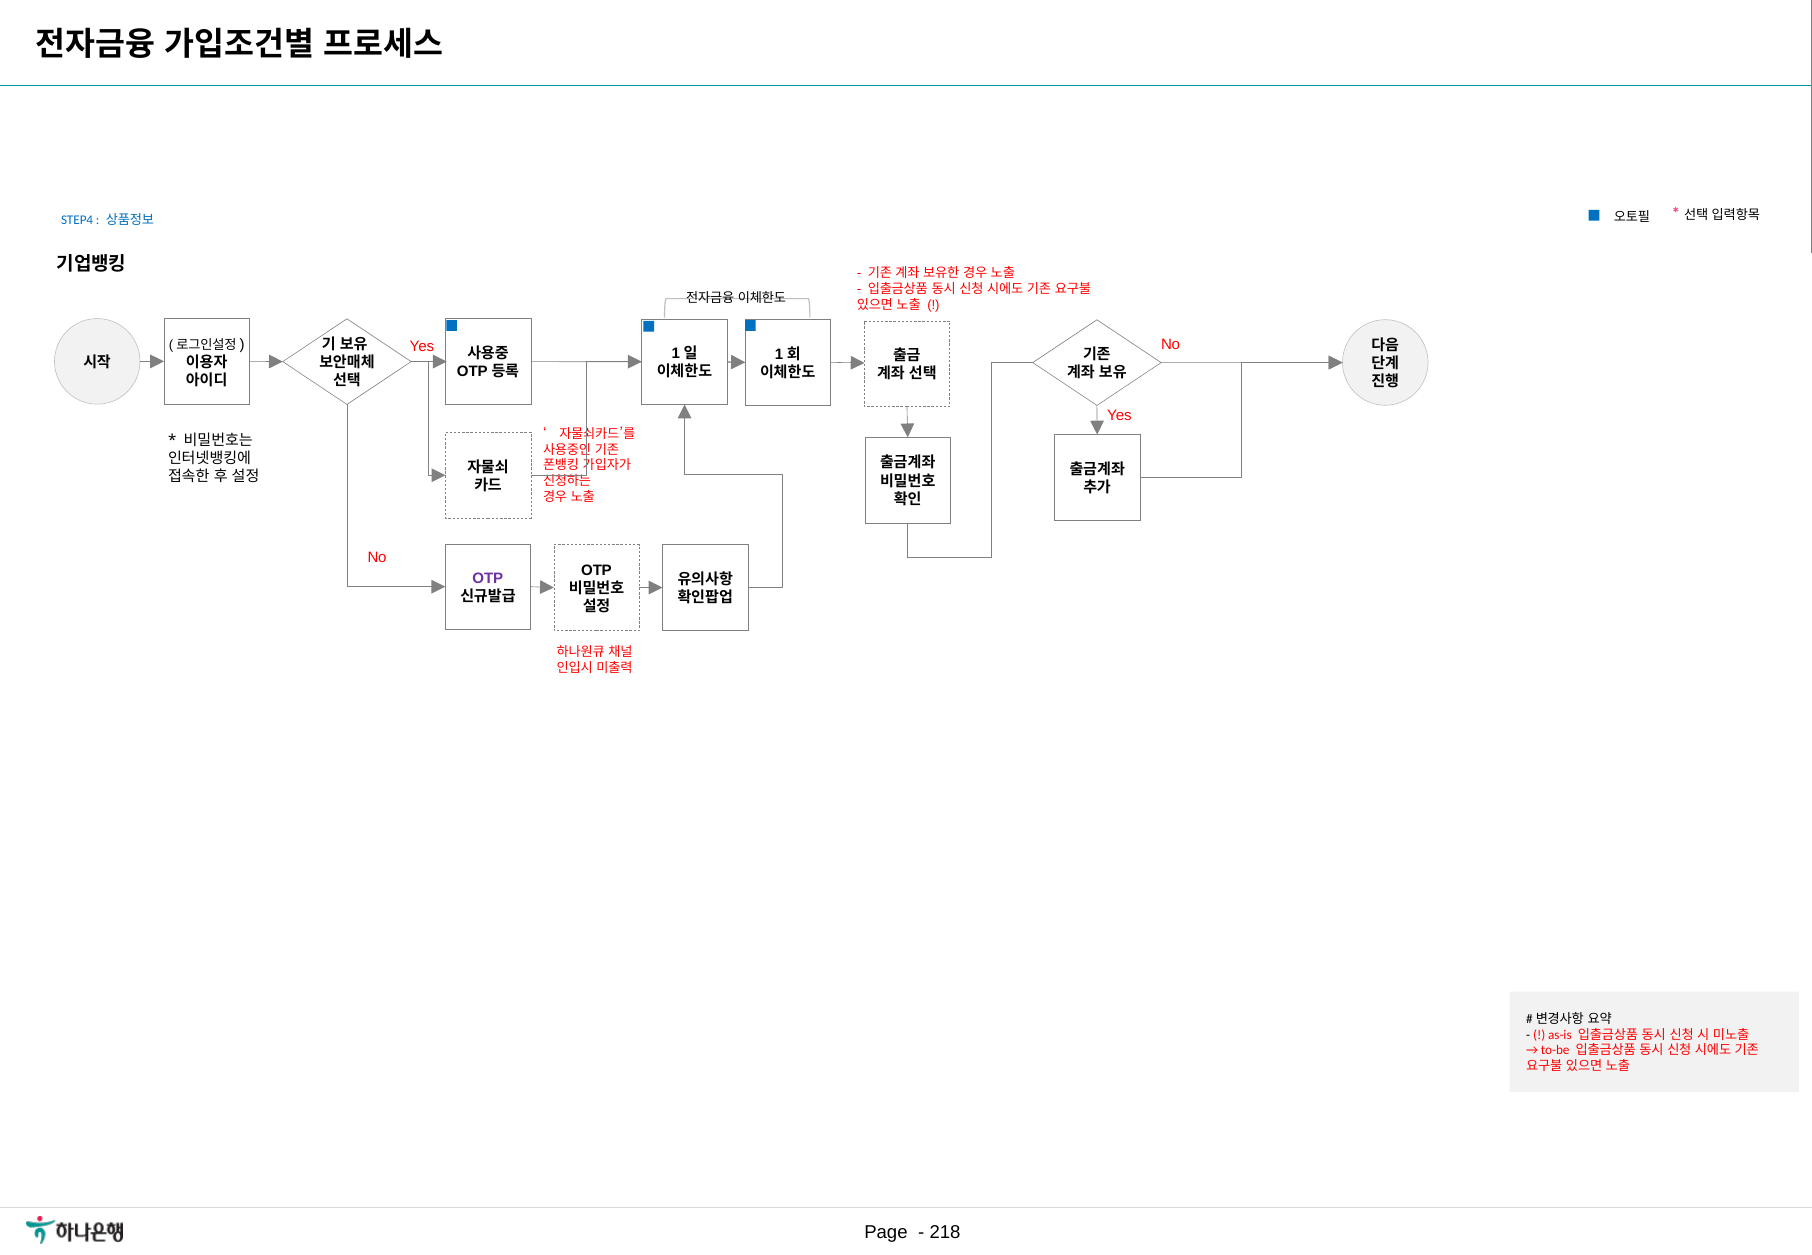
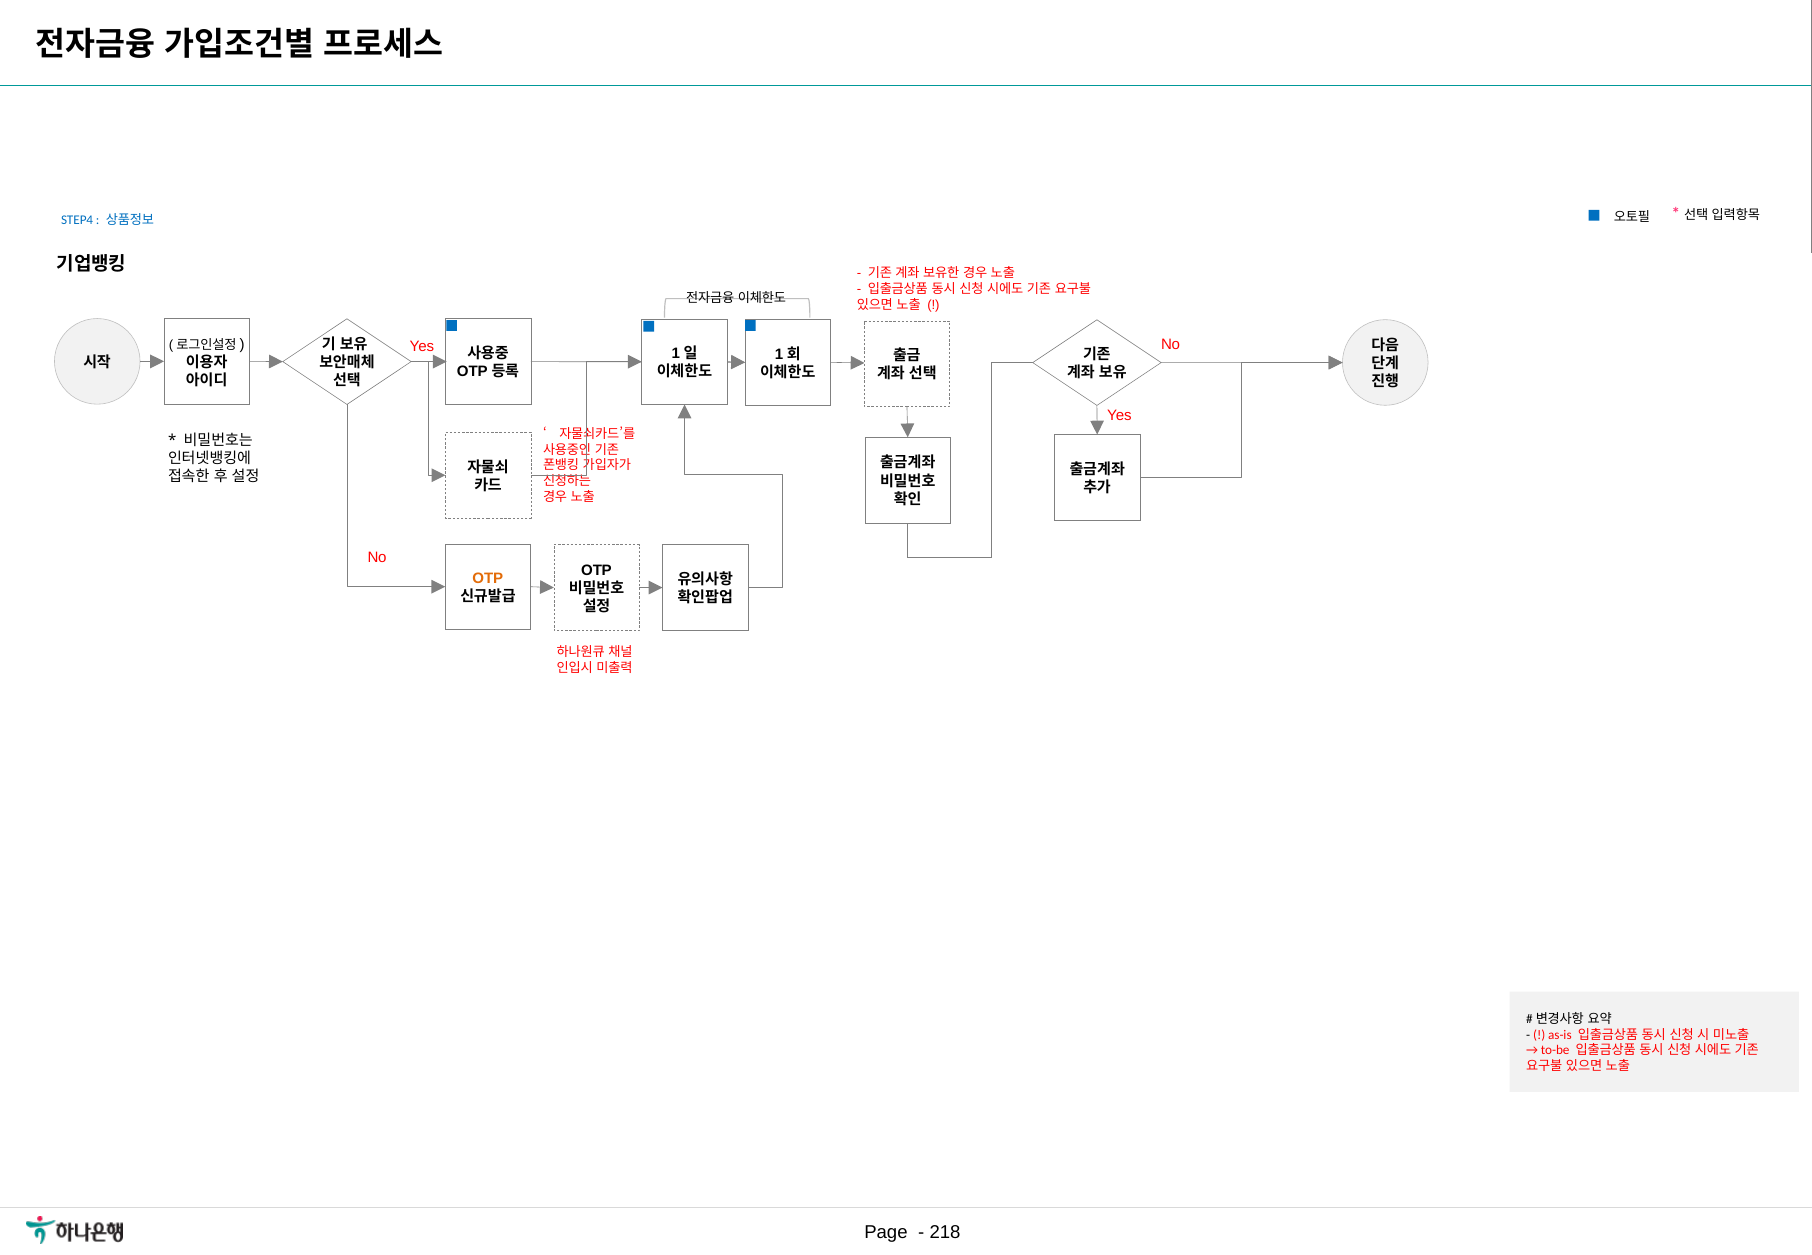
OTP at (488, 578) colour: purple -> orange
